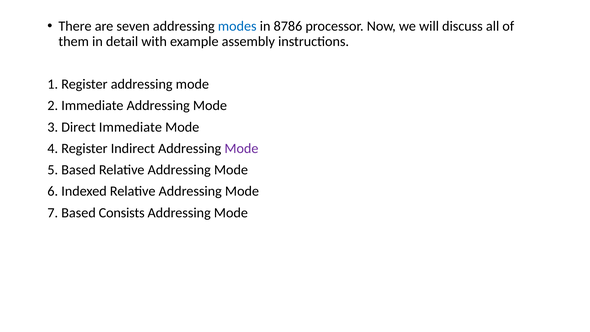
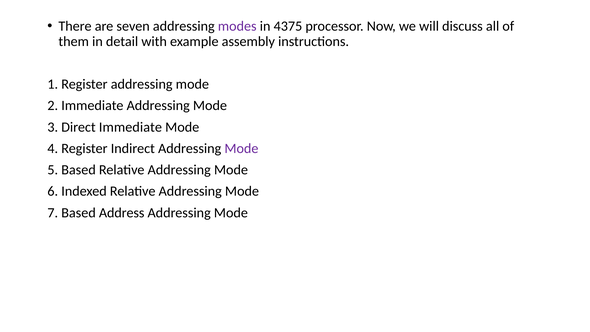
modes colour: blue -> purple
8786: 8786 -> 4375
Consists: Consists -> Address
